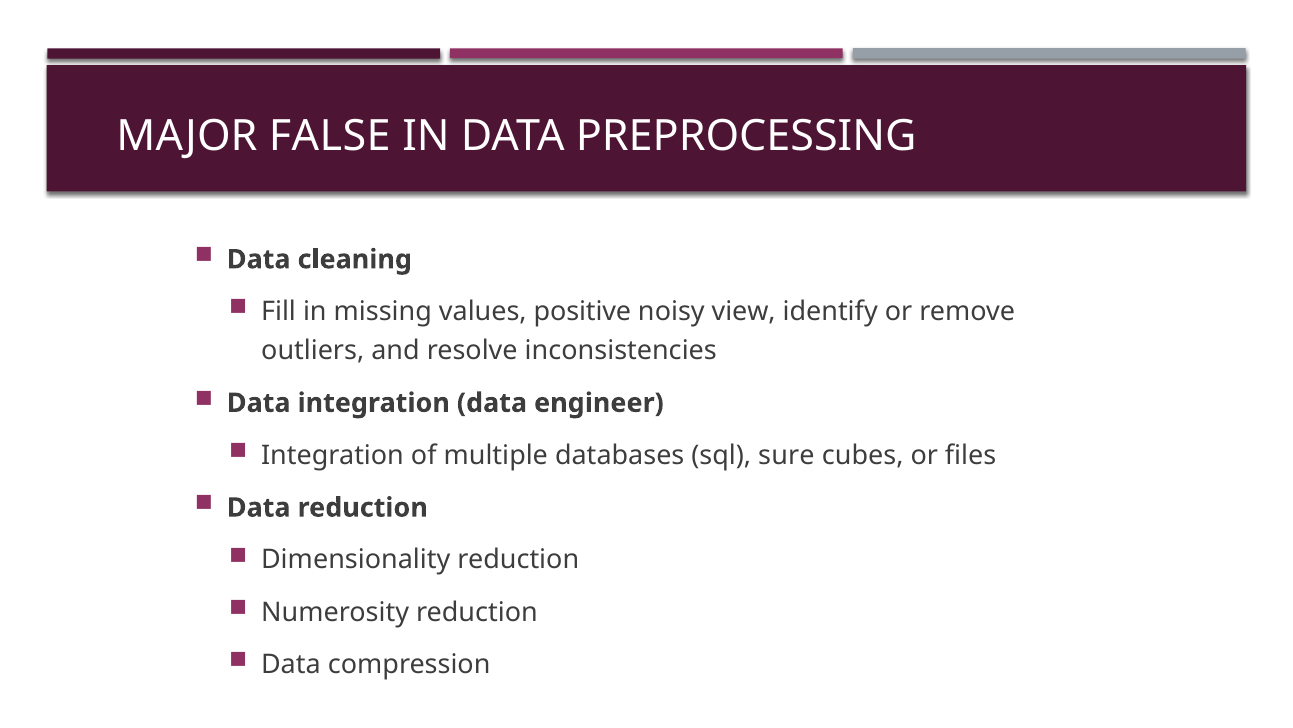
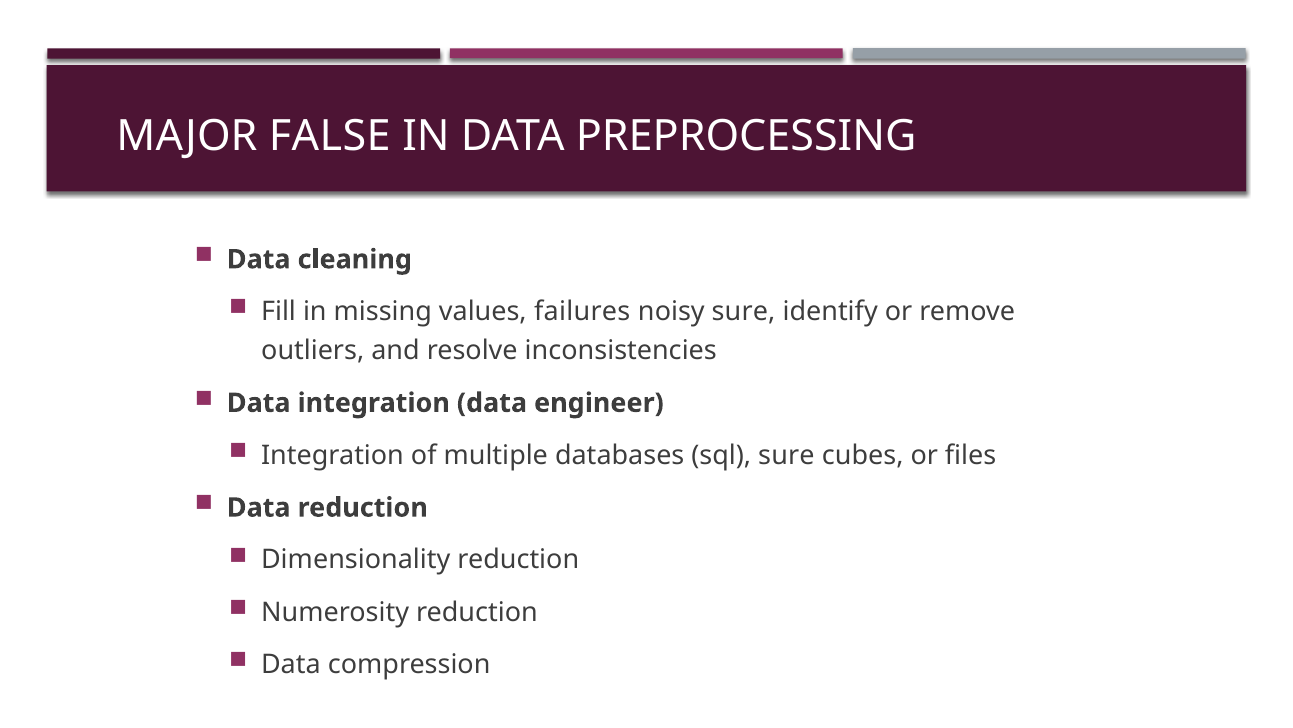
positive: positive -> failures
noisy view: view -> sure
